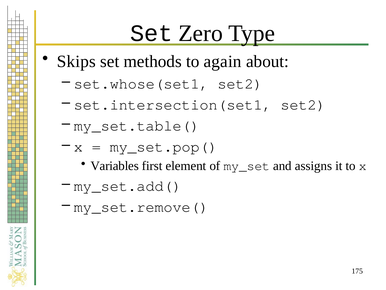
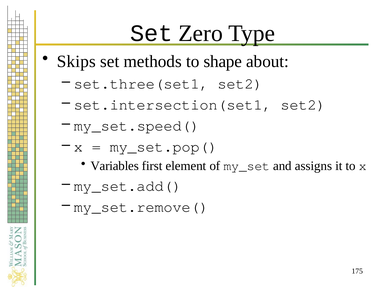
again: again -> shape
set.whose(set1: set.whose(set1 -> set.three(set1
my_set.table(: my_set.table( -> my_set.speed(
